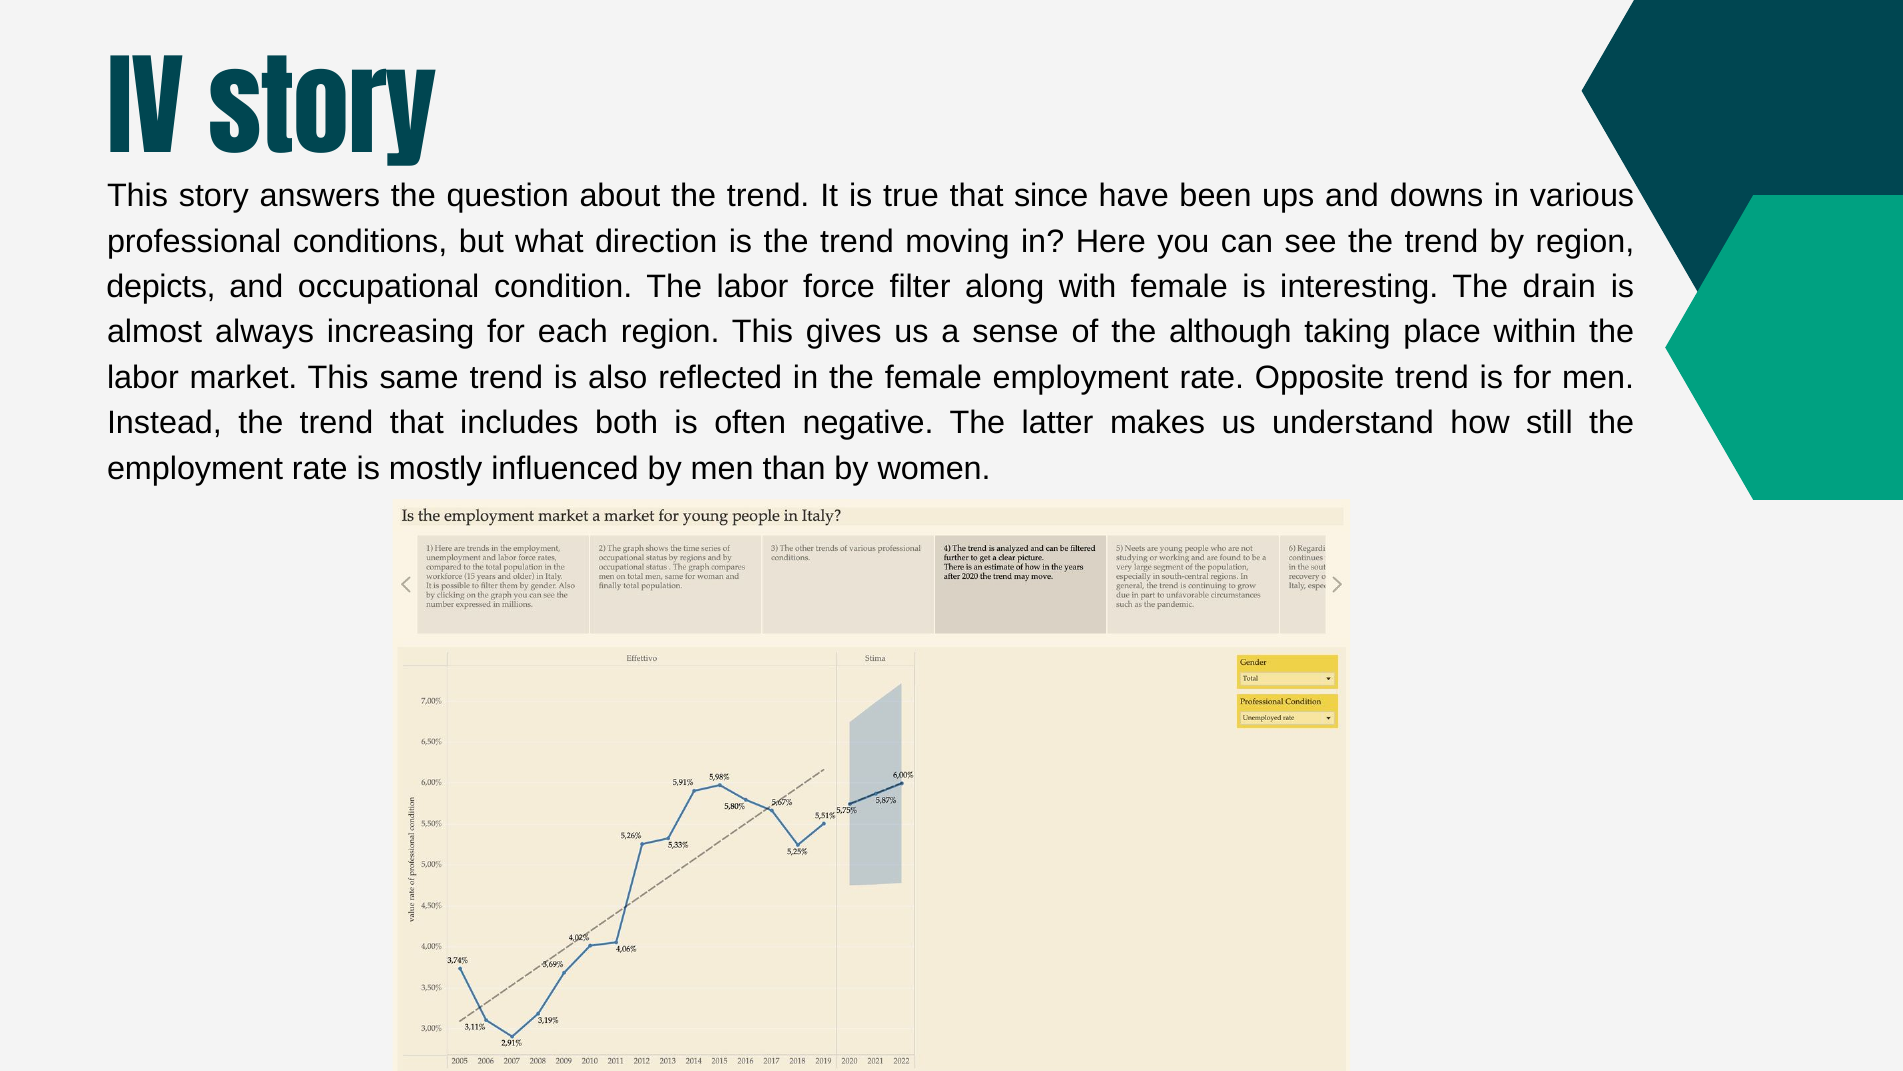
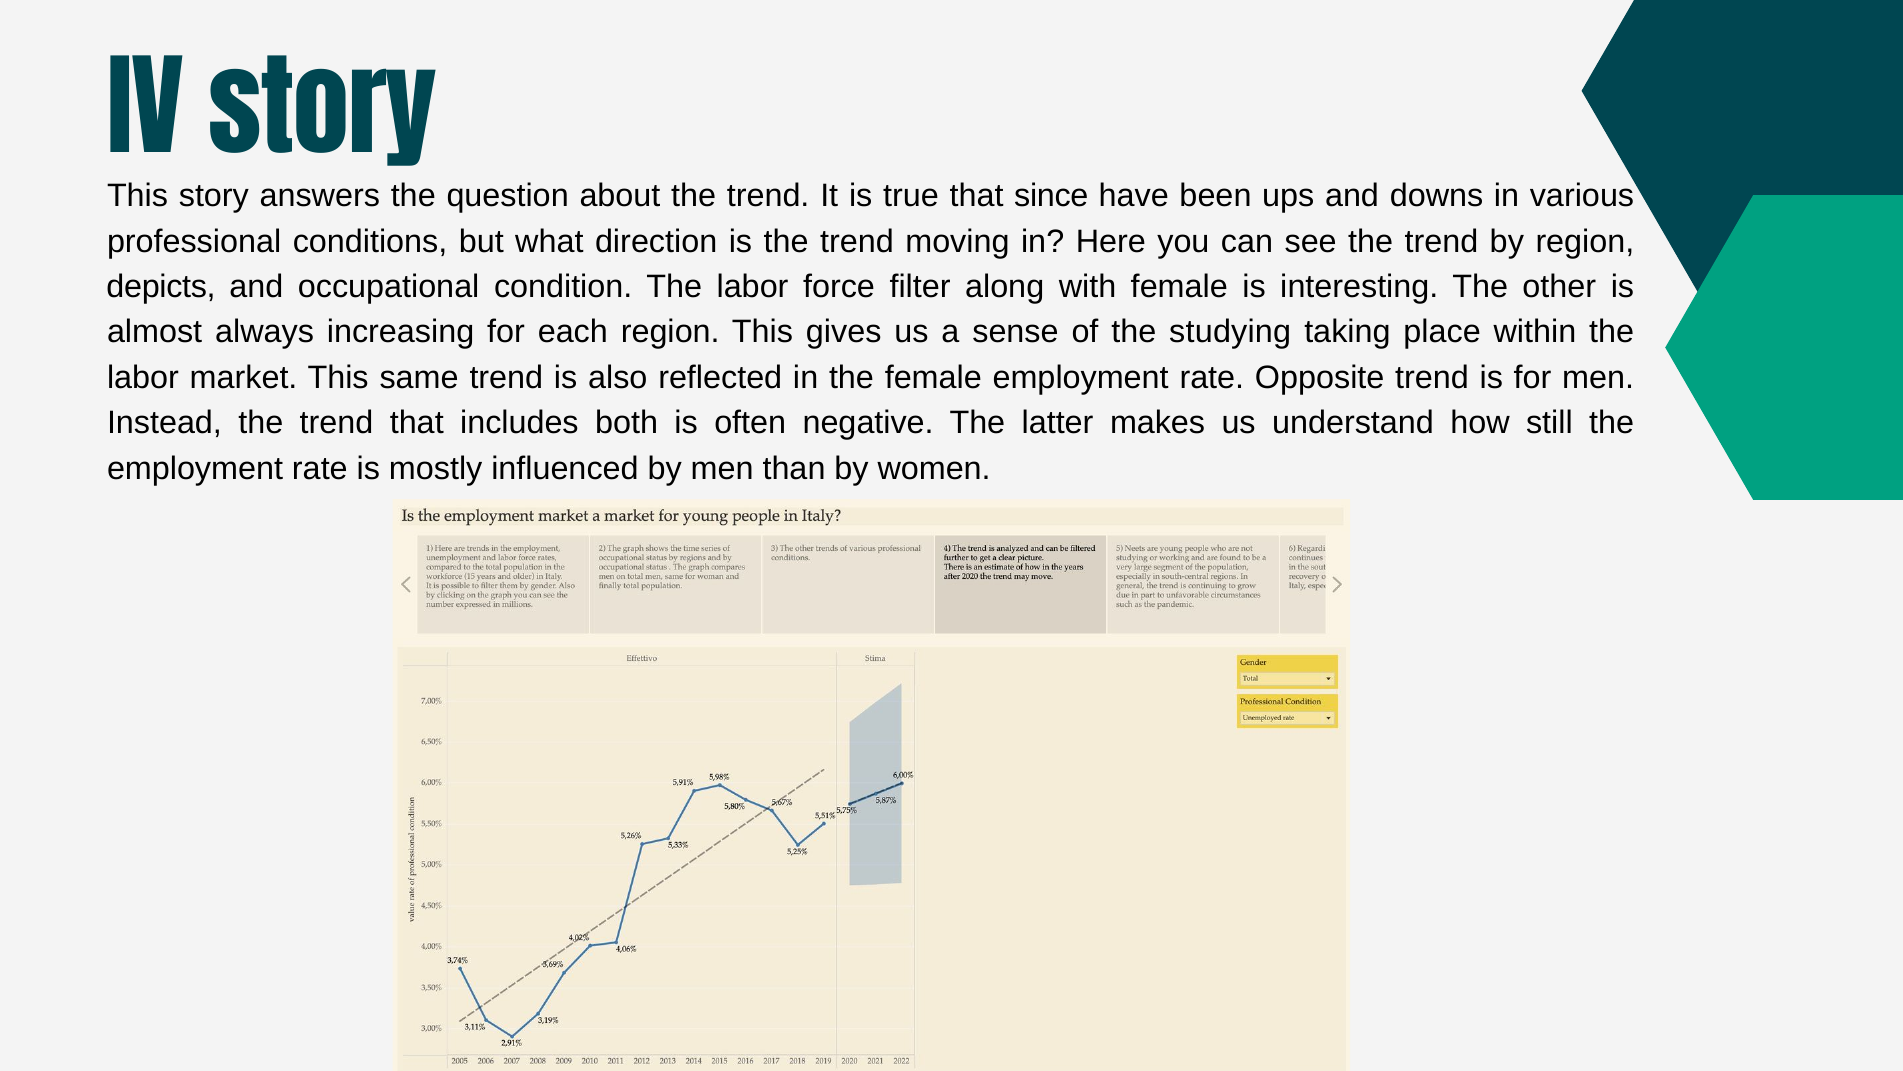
drain: drain -> other
although: although -> studying
